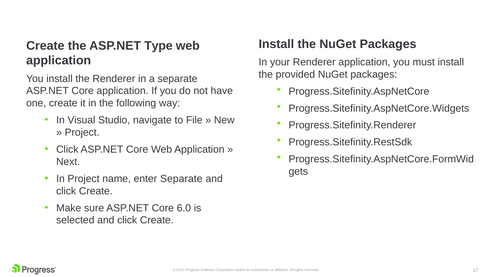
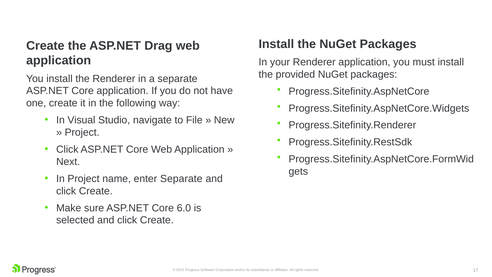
Type: Type -> Drag
